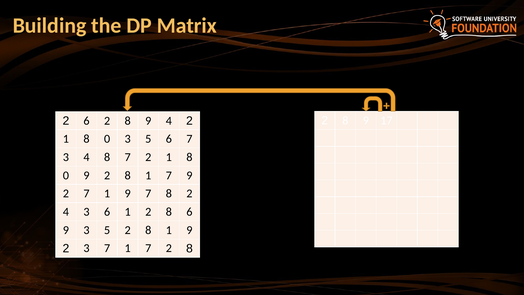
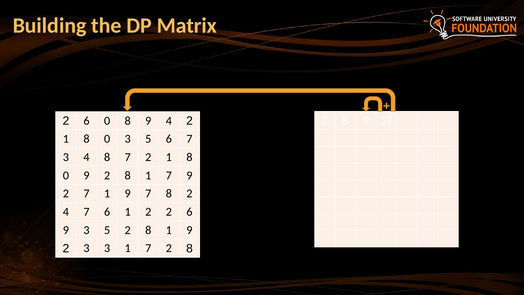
6 2: 2 -> 0
4 3: 3 -> 7
1 2 8: 8 -> 2
3 7: 7 -> 3
